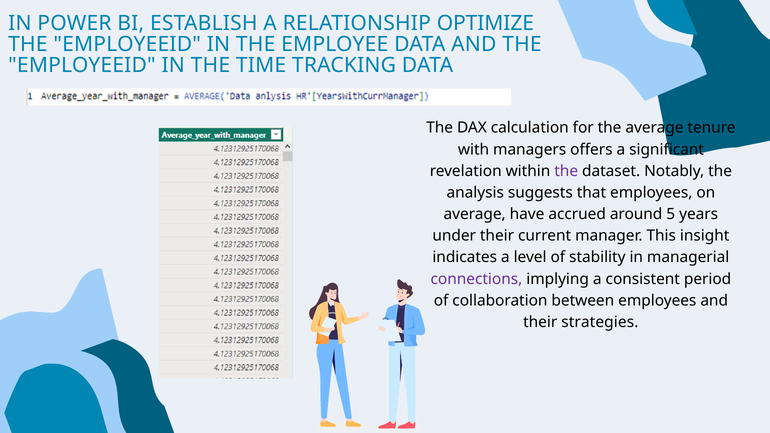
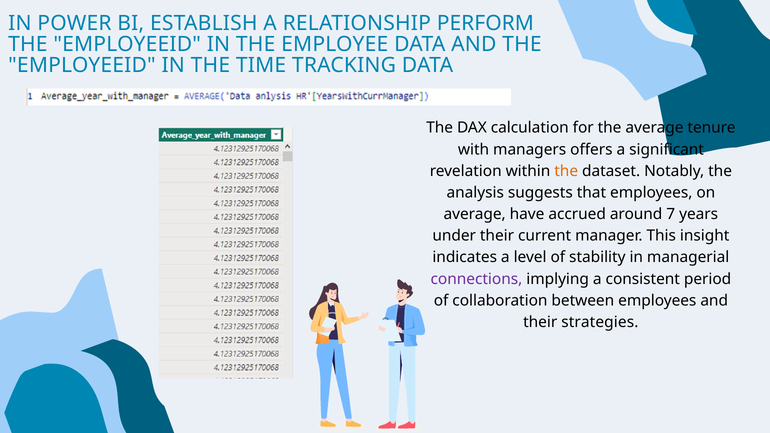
OPTIMIZE: OPTIMIZE -> PERFORM
the at (566, 171) colour: purple -> orange
5: 5 -> 7
